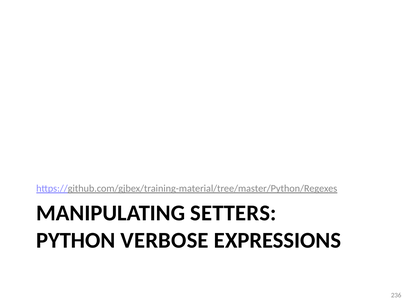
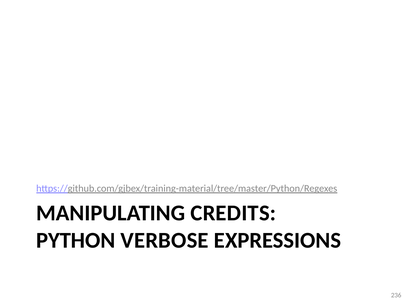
SETTERS: SETTERS -> CREDITS
